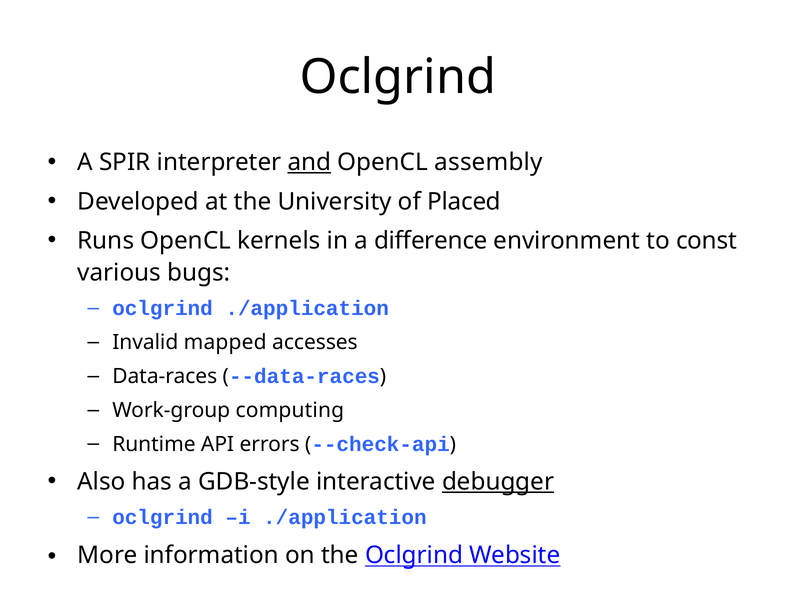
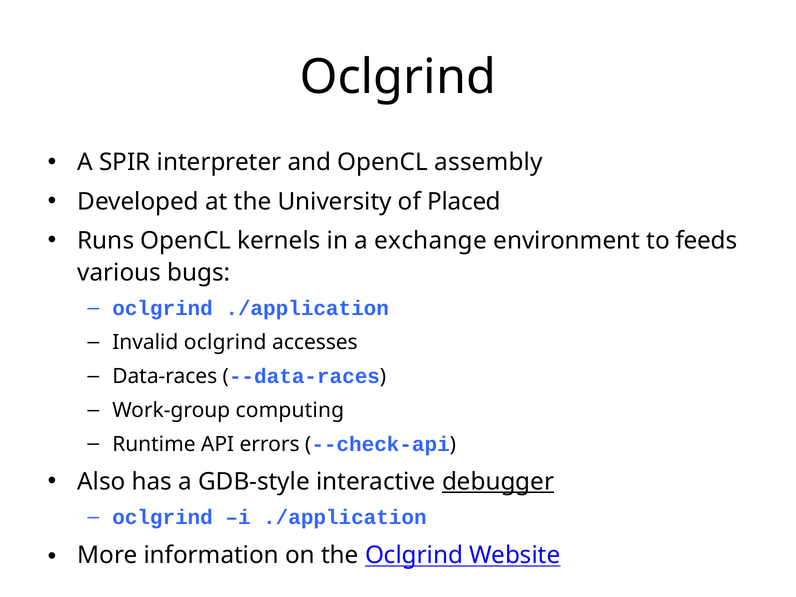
and underline: present -> none
difference: difference -> exchange
const: const -> feeds
Invalid mapped: mapped -> oclgrind
